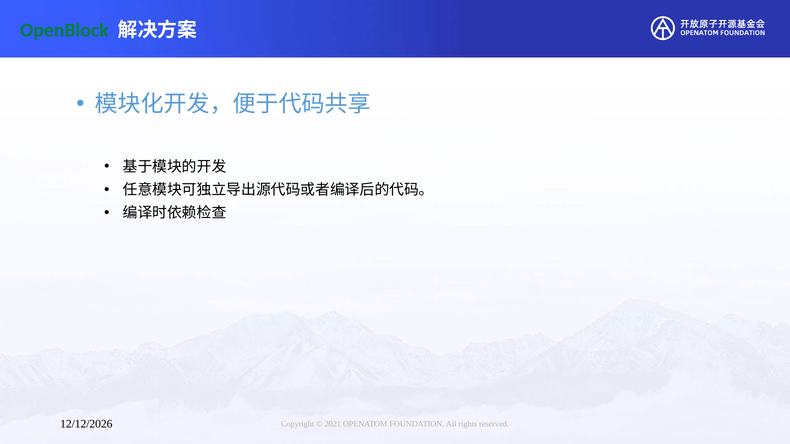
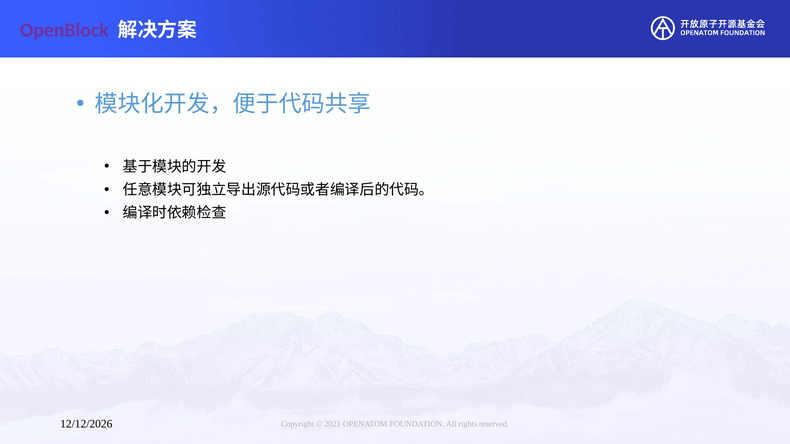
OpenBlock colour: green -> purple
